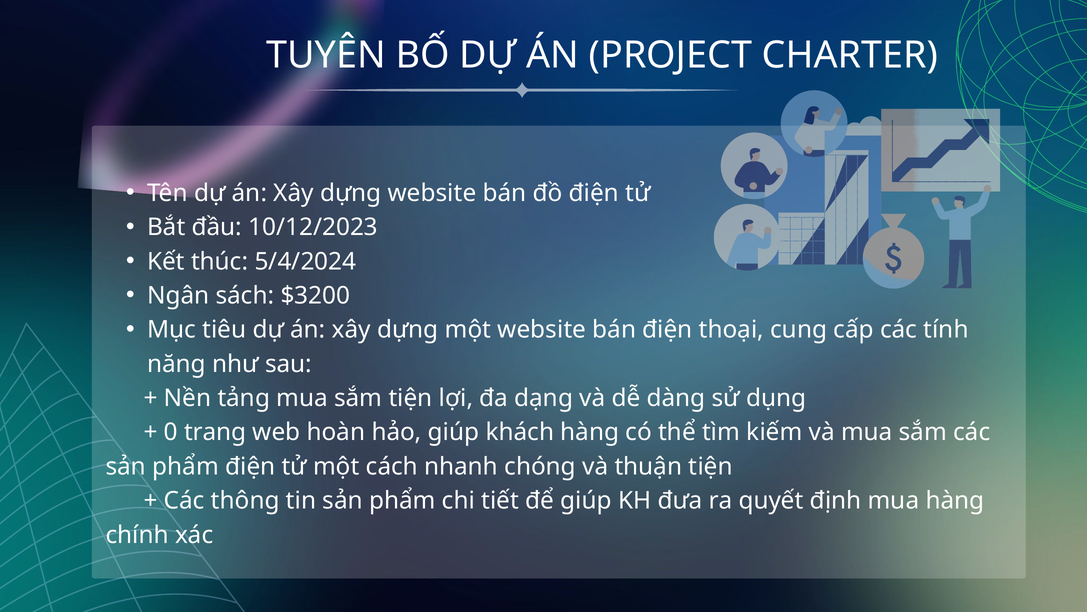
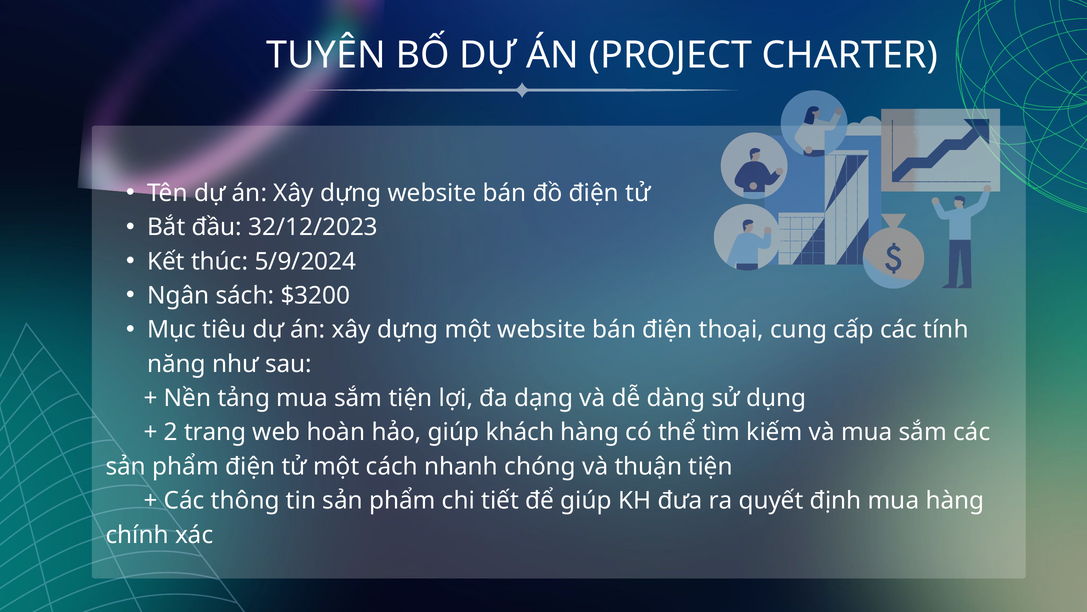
10/12/2023: 10/12/2023 -> 32/12/2023
5/4/2024: 5/4/2024 -> 5/9/2024
0: 0 -> 2
